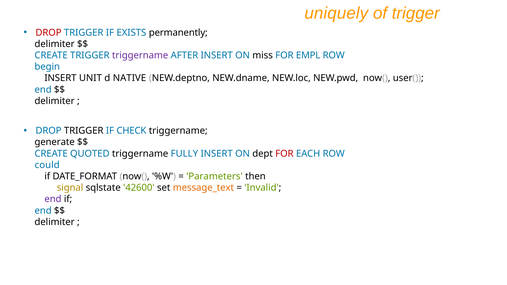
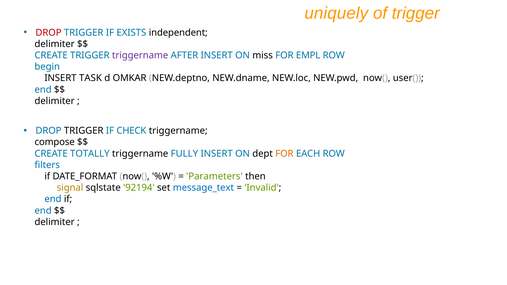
permanently: permanently -> independent
UNIT: UNIT -> TASK
NATIVE: NATIVE -> OMKAR
generate: generate -> compose
QUOTED: QUOTED -> TOTALLY
FOR at (284, 154) colour: red -> orange
could: could -> filters
42600: 42600 -> 92194
message_text colour: orange -> blue
end at (53, 199) colour: purple -> blue
